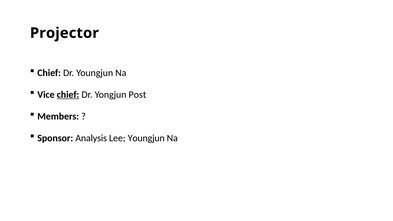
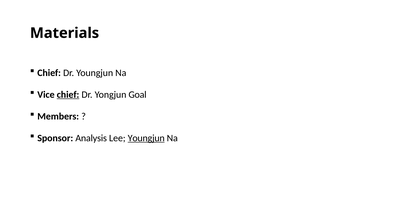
Projector: Projector -> Materials
Post: Post -> Goal
Youngjun at (146, 138) underline: none -> present
